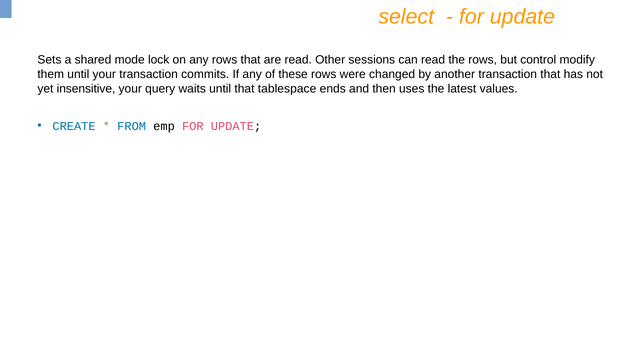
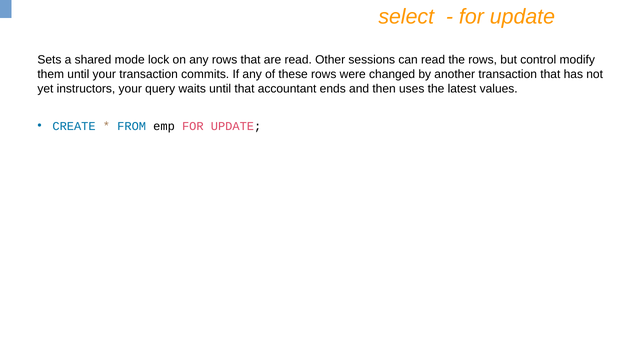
insensitive: insensitive -> instructors
tablespace: tablespace -> accountant
